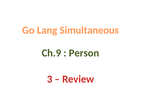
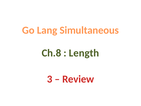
Ch.9: Ch.9 -> Ch.8
Person: Person -> Length
